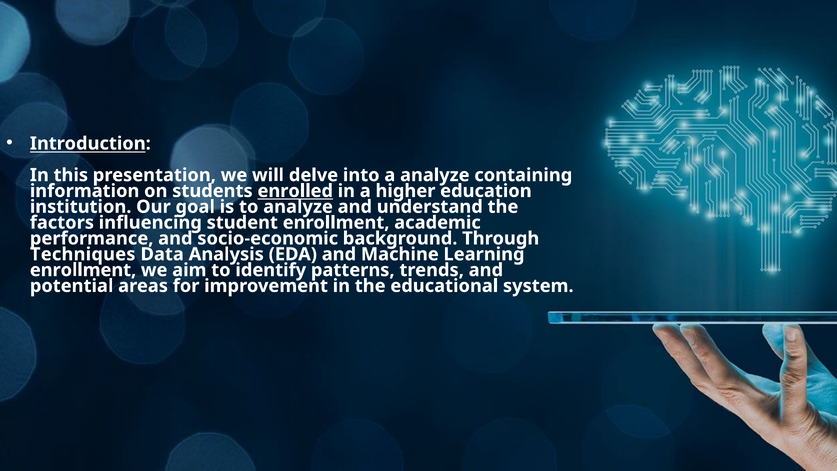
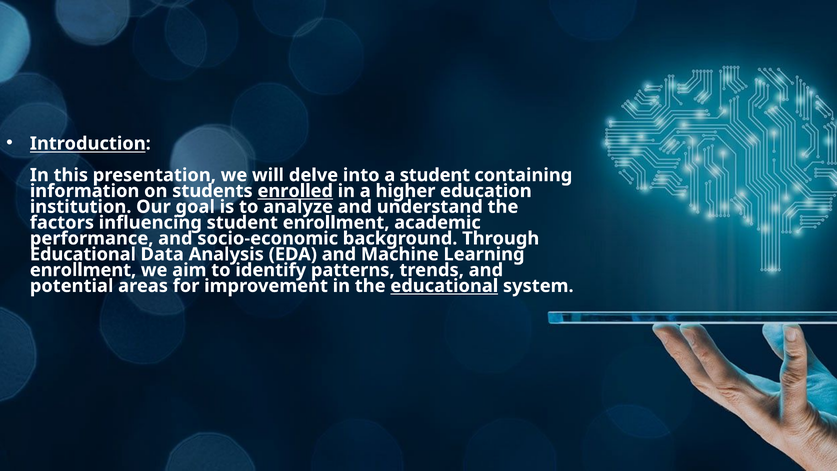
a analyze: analyze -> student
Techniques at (83, 254): Techniques -> Educational
educational at (444, 286) underline: none -> present
